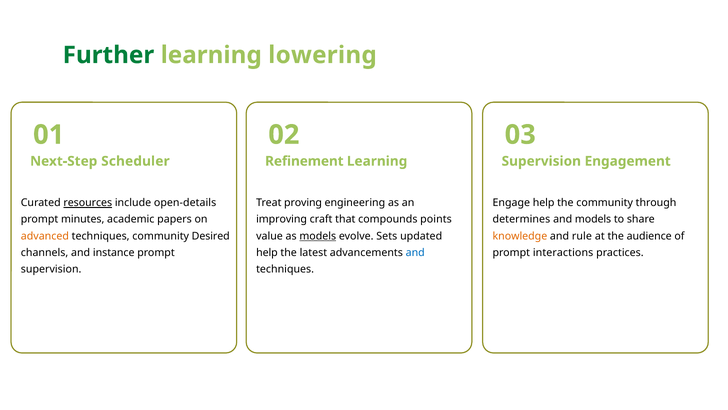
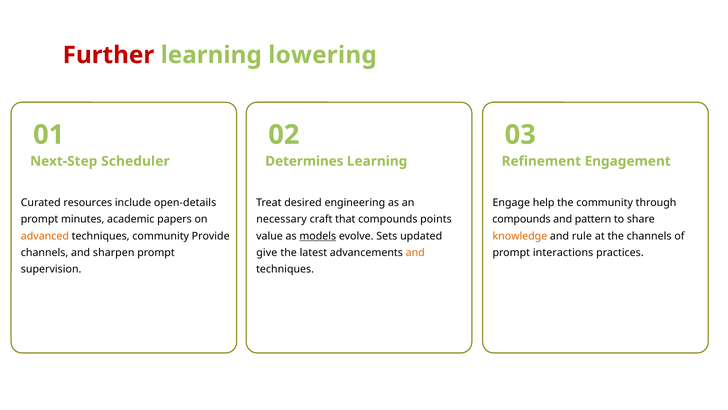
Further colour: green -> red
Refinement: Refinement -> Determines
Supervision at (541, 161): Supervision -> Refinement
resources underline: present -> none
proving: proving -> desired
improving: improving -> necessary
determines at (521, 219): determines -> compounds
and models: models -> pattern
Desired: Desired -> Provide
the audience: audience -> channels
instance: instance -> sharpen
help at (267, 252): help -> give
and at (415, 252) colour: blue -> orange
